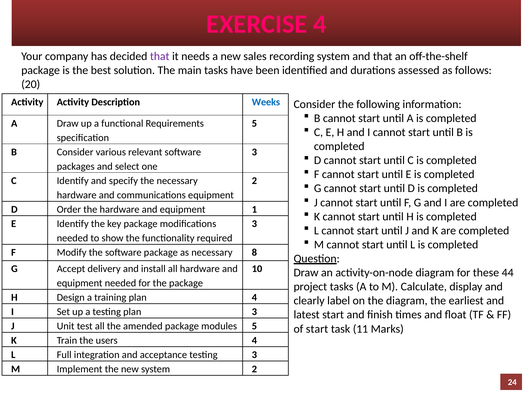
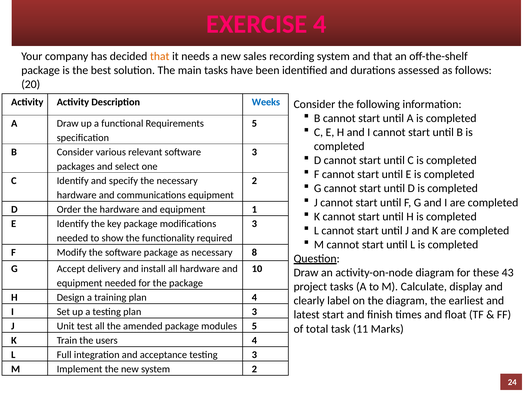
that at (160, 56) colour: purple -> orange
44: 44 -> 43
of start: start -> total
